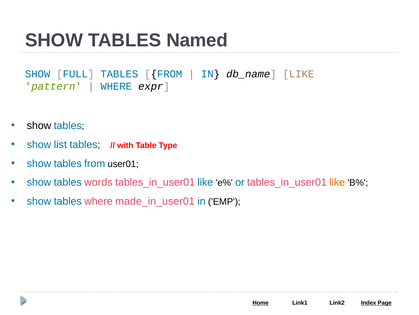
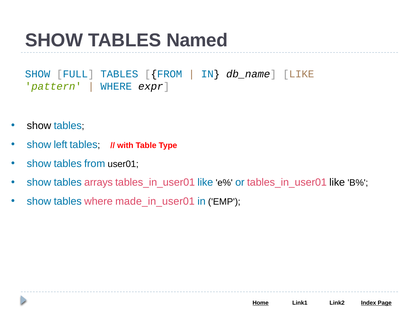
list: list -> left
words: words -> arrays
like at (337, 182) colour: orange -> black
